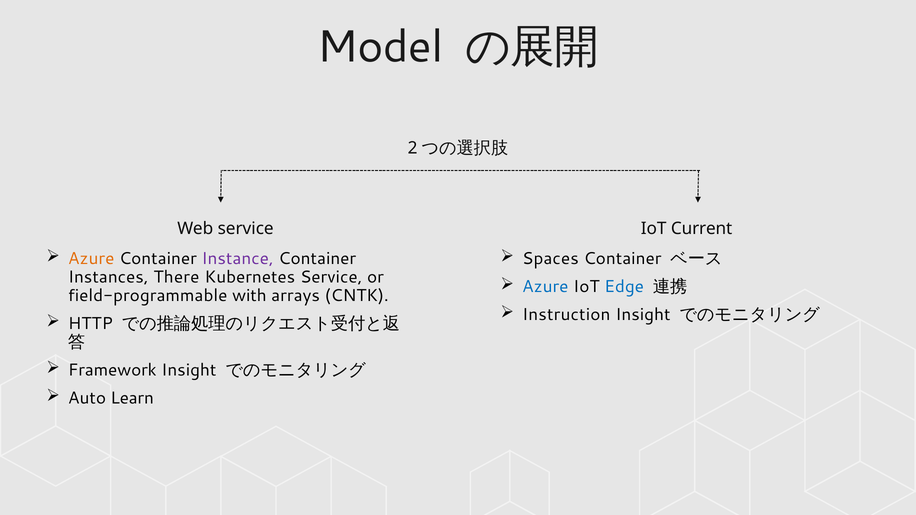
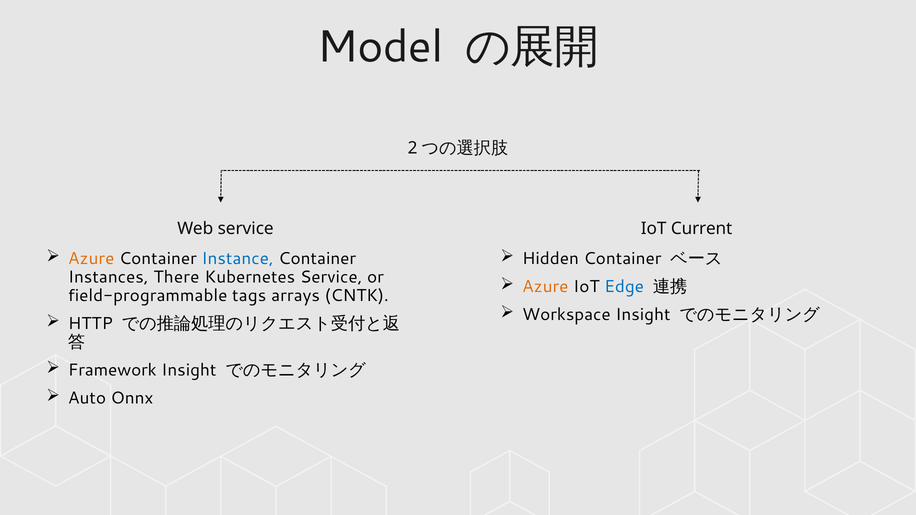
Instance colour: purple -> blue
Spaces: Spaces -> Hidden
Azure at (545, 287) colour: blue -> orange
with: with -> tags
Instruction: Instruction -> Workspace
Learn: Learn -> Onnx
